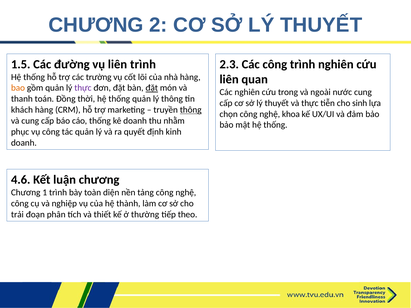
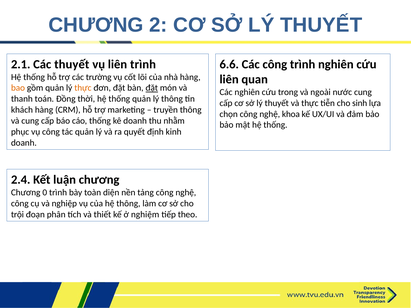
1.5: 1.5 -> 2.1
Các đường: đường -> thuyết
2.3: 2.3 -> 6.6
thực at (83, 88) colour: purple -> orange
thông at (191, 110) underline: present -> none
4.6: 4.6 -> 2.4
1: 1 -> 0
hệ thành: thành -> thông
trải: trải -> trội
thường: thường -> nghiệm
